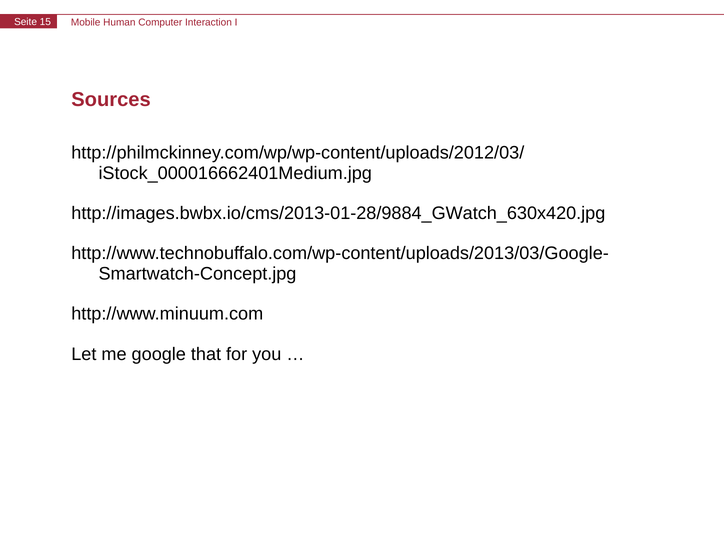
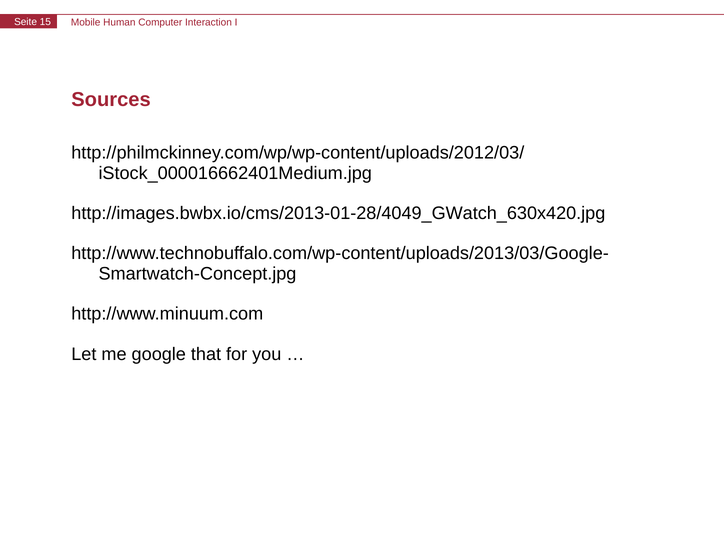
http://images.bwbx.io/cms/2013-01-28/9884_GWatch_630x420.jpg: http://images.bwbx.io/cms/2013-01-28/9884_GWatch_630x420.jpg -> http://images.bwbx.io/cms/2013-01-28/4049_GWatch_630x420.jpg
